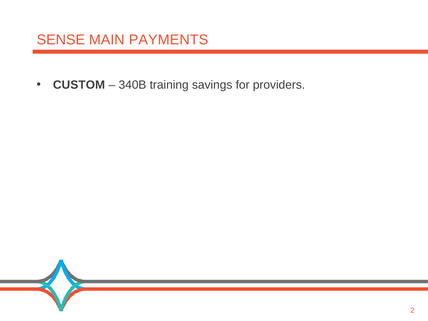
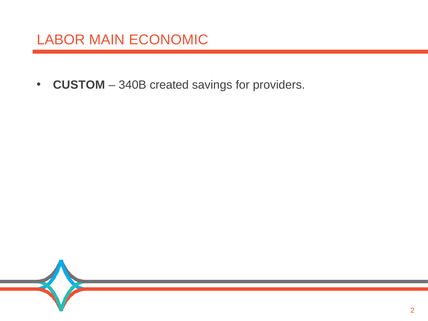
SENSE: SENSE -> LABOR
PAYMENTS: PAYMENTS -> ECONOMIC
training: training -> created
